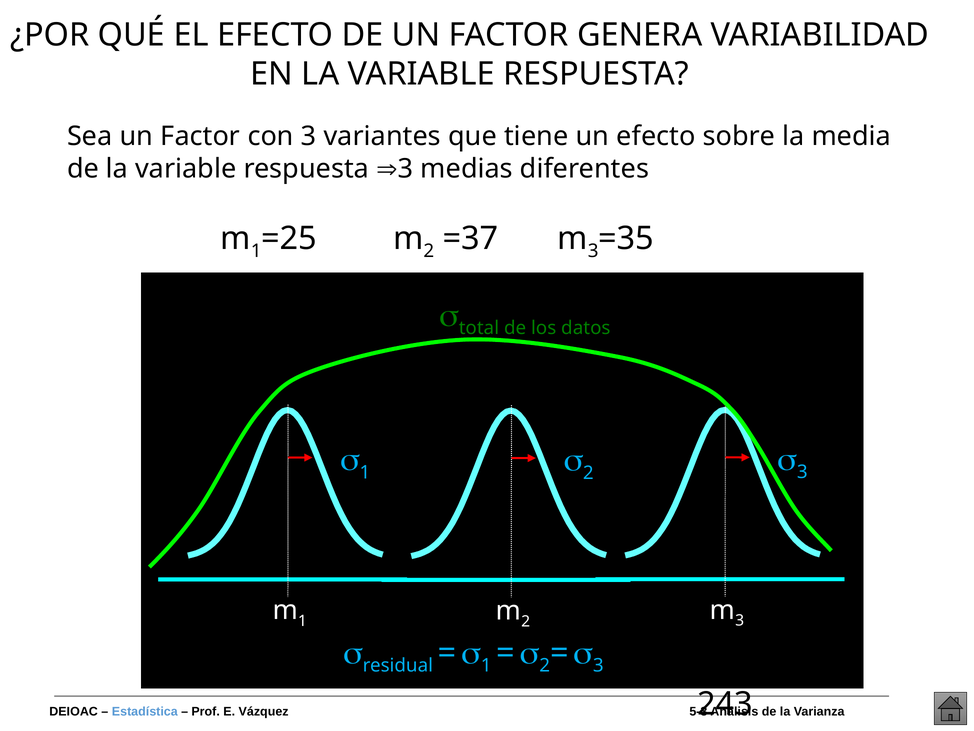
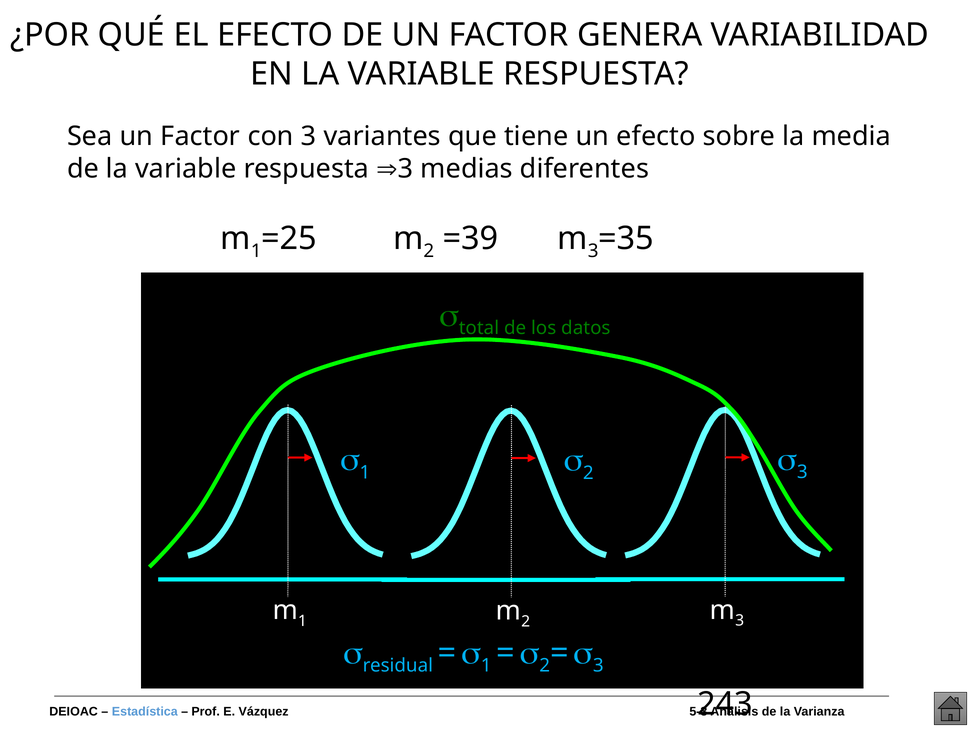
=37: =37 -> =39
